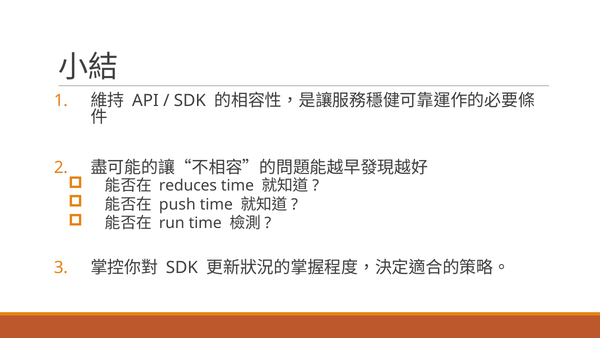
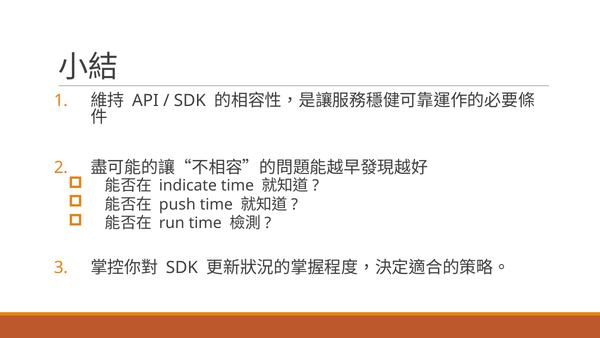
reduces: reduces -> indicate
